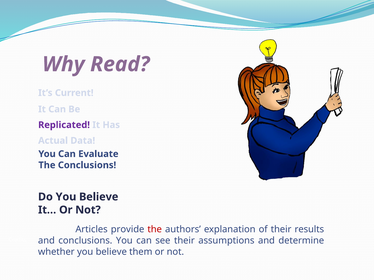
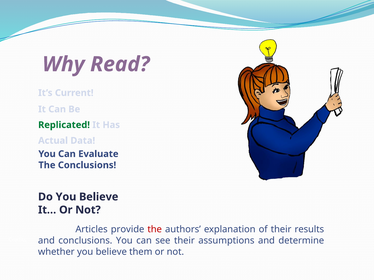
Replicated colour: purple -> green
